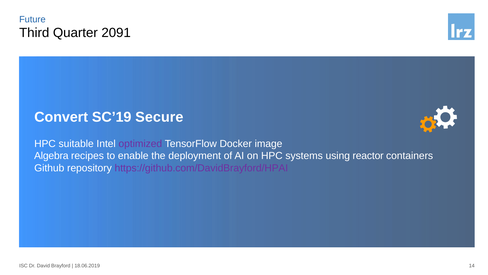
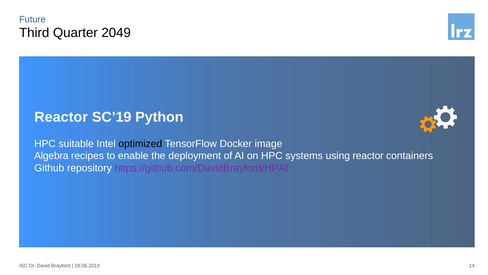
2091: 2091 -> 2049
Convert at (61, 117): Convert -> Reactor
Secure: Secure -> Python
optimized colour: purple -> black
